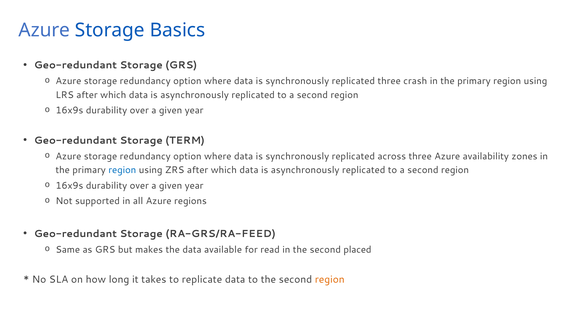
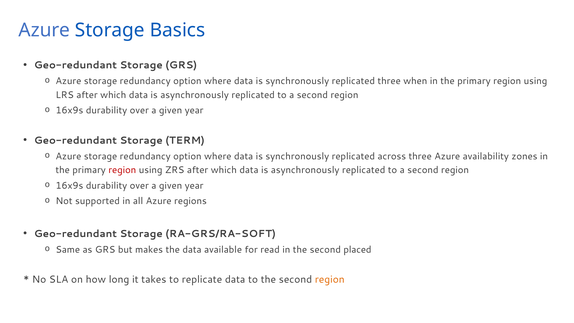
crash: crash -> when
region at (122, 170) colour: blue -> red
RA-GRS/RA-FEED: RA-GRS/RA-FEED -> RA-GRS/RA-SOFT
